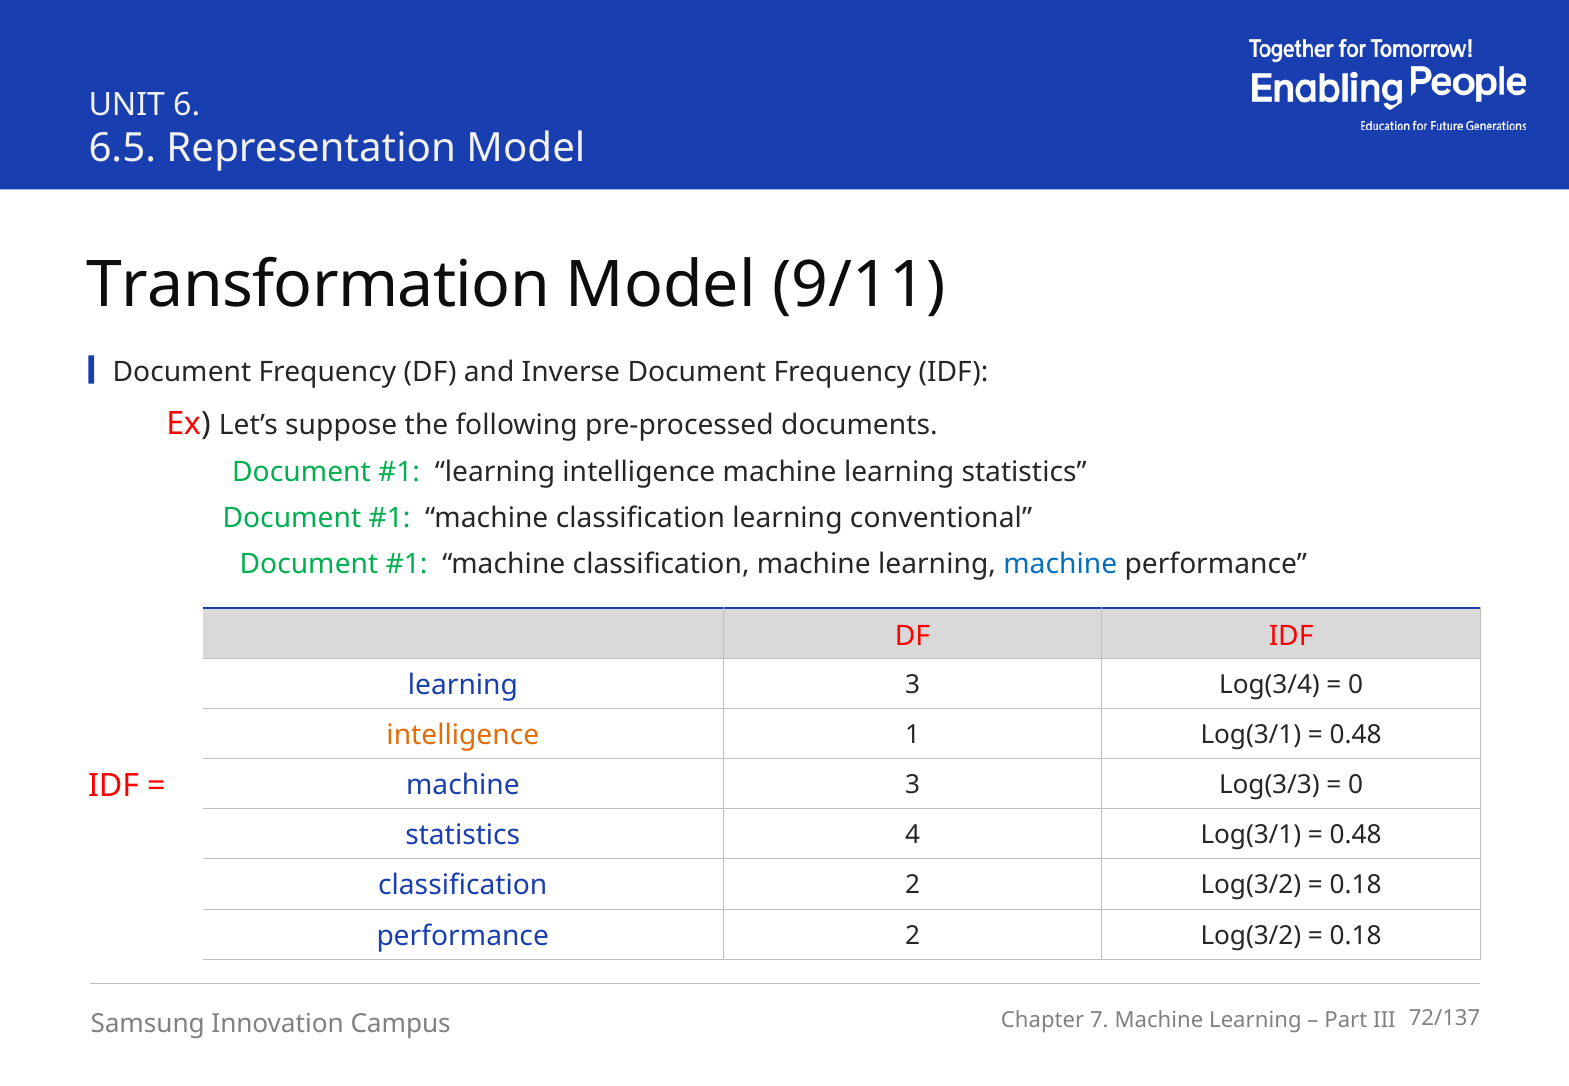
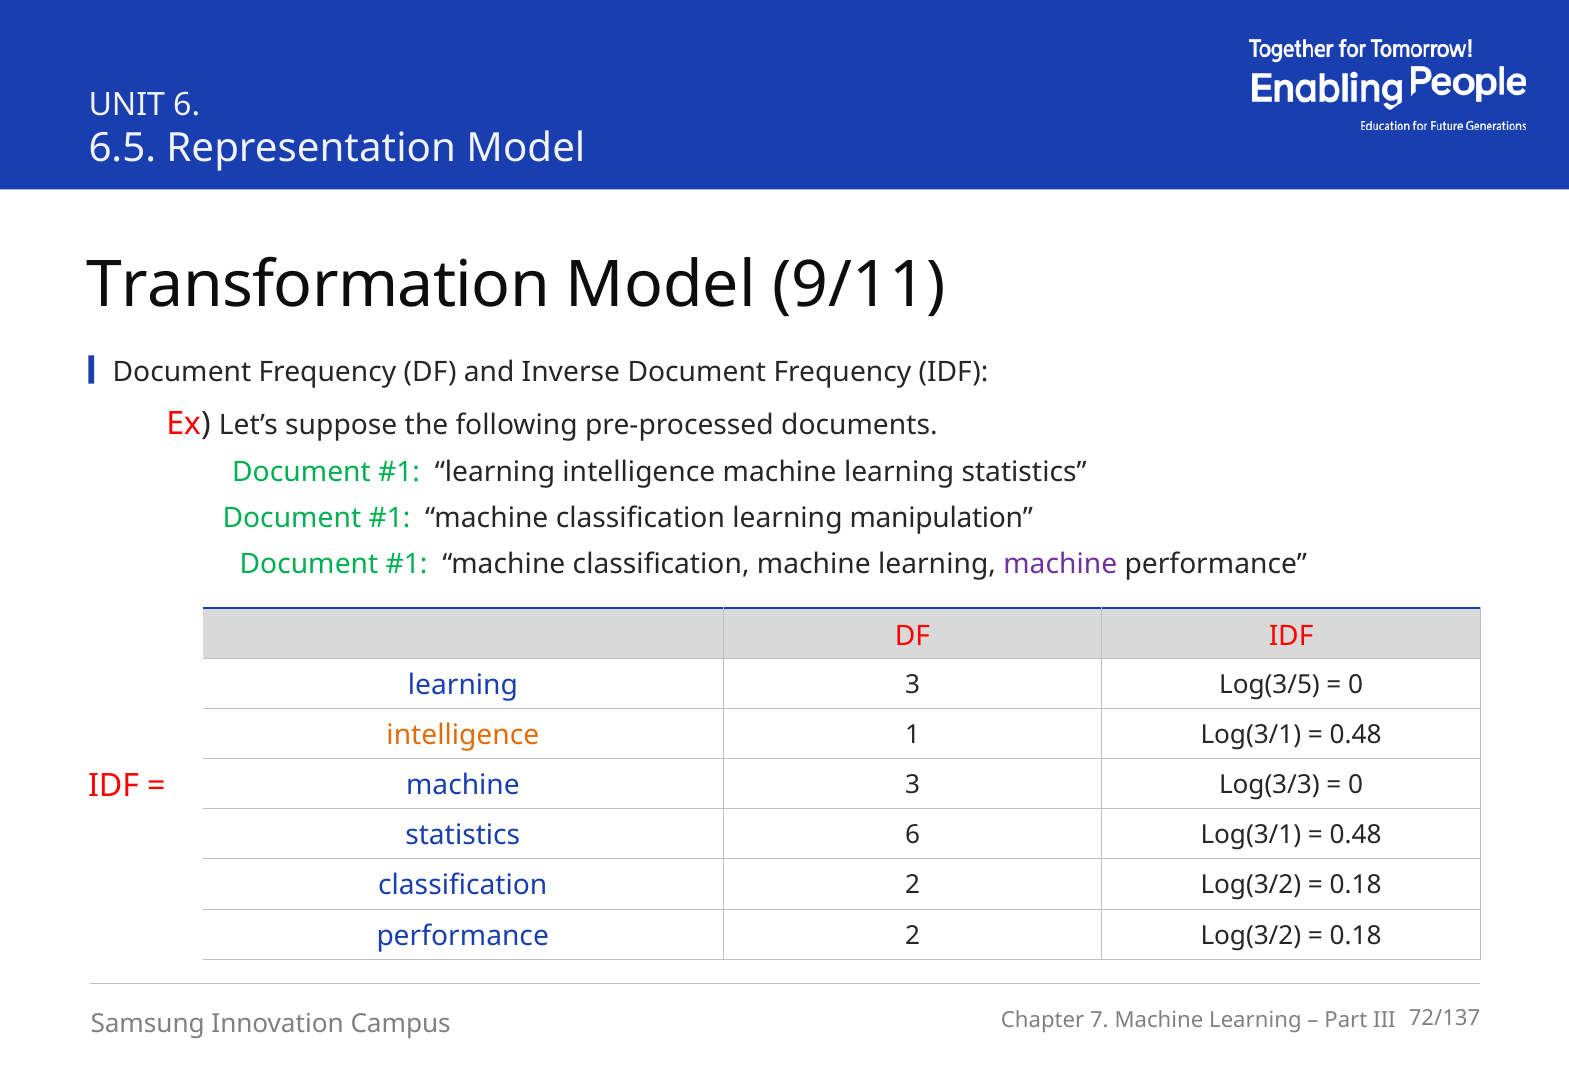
conventional: conventional -> manipulation
machine at (1060, 564) colour: blue -> purple
Log(3/4: Log(3/4 -> Log(3/5
statistics 4: 4 -> 6
